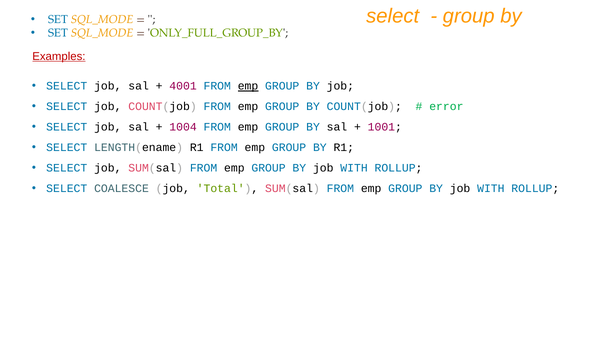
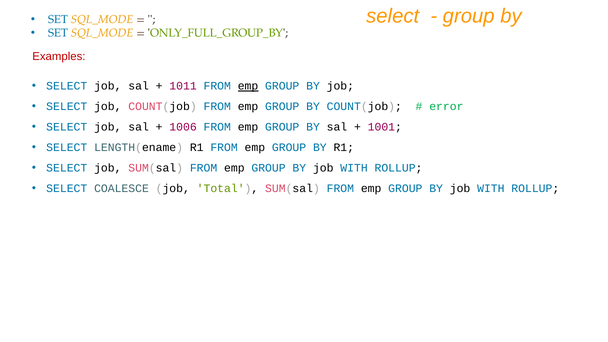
Examples underline: present -> none
4001: 4001 -> 1011
1004: 1004 -> 1006
